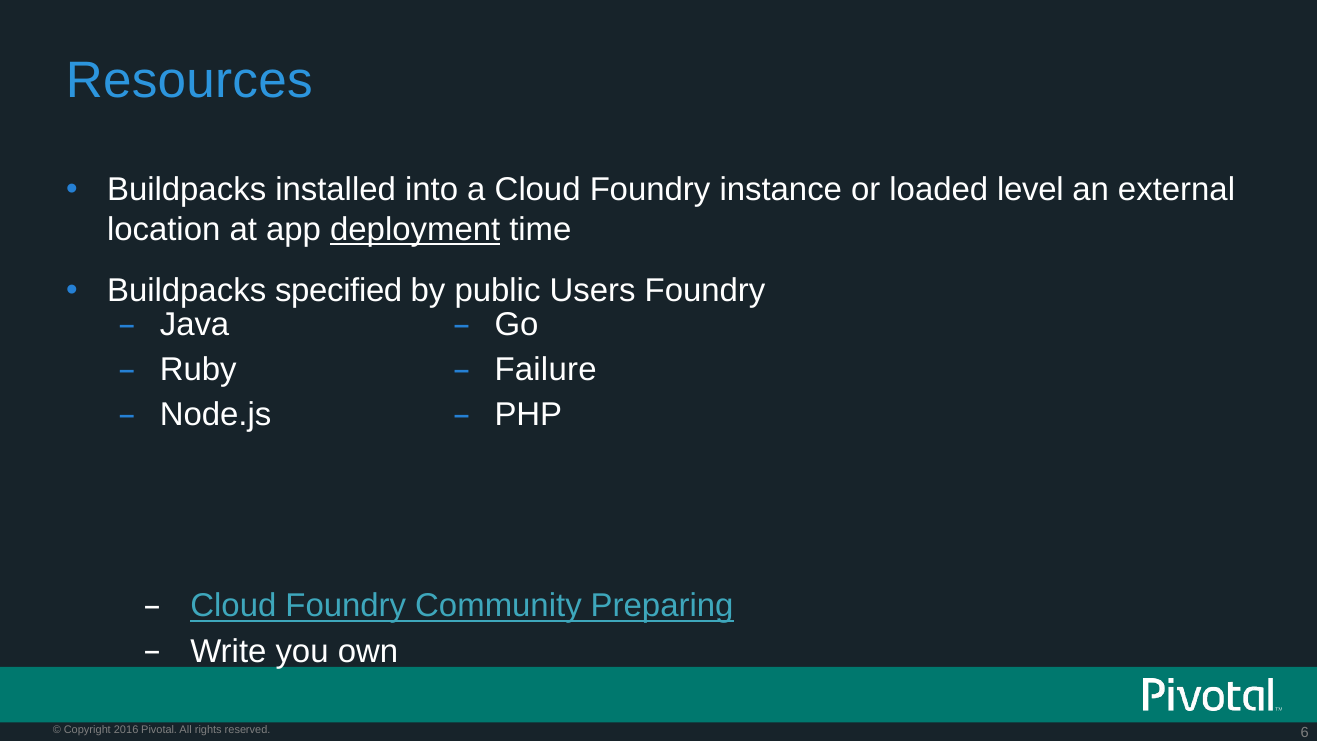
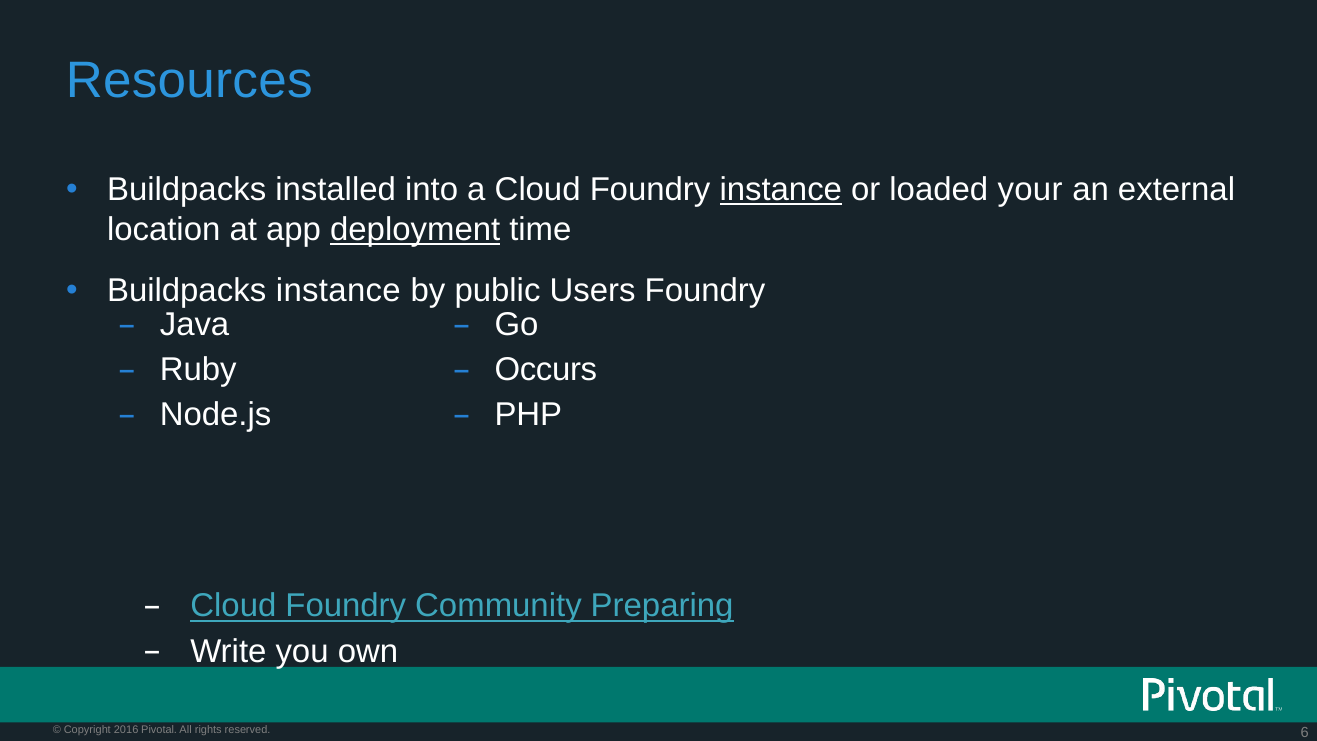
instance at (781, 190) underline: none -> present
level: level -> your
Buildpacks specified: specified -> instance
Failure: Failure -> Occurs
